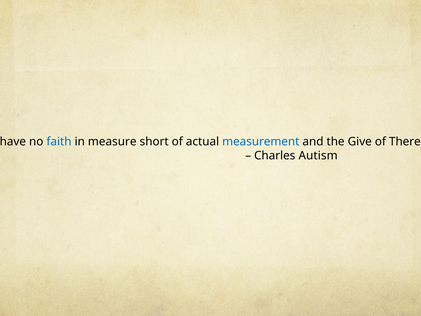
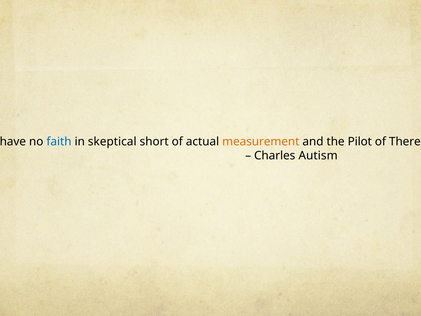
measure: measure -> skeptical
measurement colour: blue -> orange
Give: Give -> Pilot
